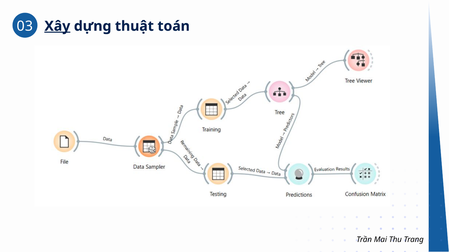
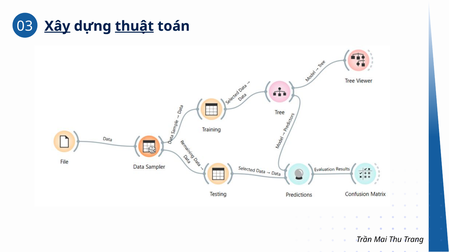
thuật underline: none -> present
